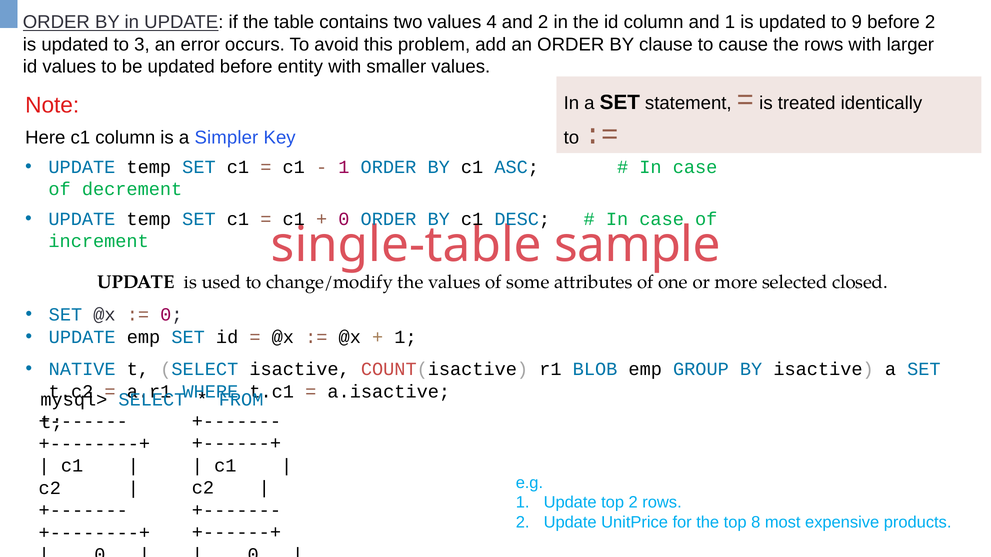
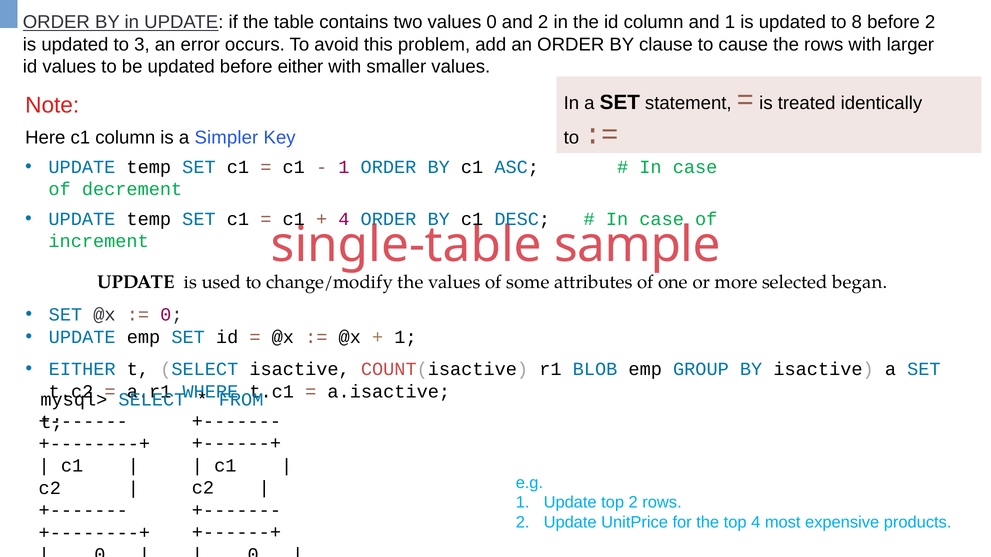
values 4: 4 -> 0
9: 9 -> 8
before entity: entity -> either
0 at (344, 219): 0 -> 4
closed: closed -> began
NATIVE at (82, 370): NATIVE -> EITHER
top 8: 8 -> 4
